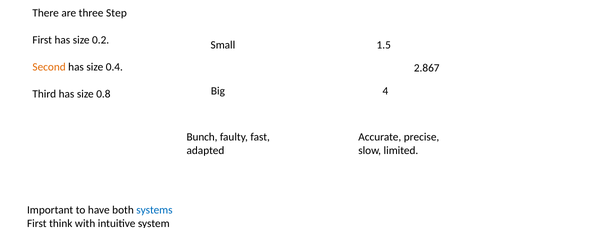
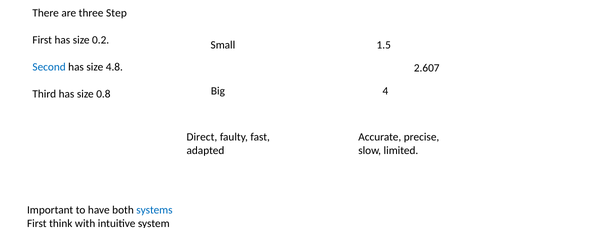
Second colour: orange -> blue
0.4: 0.4 -> 4.8
2.867: 2.867 -> 2.607
Bunch: Bunch -> Direct
